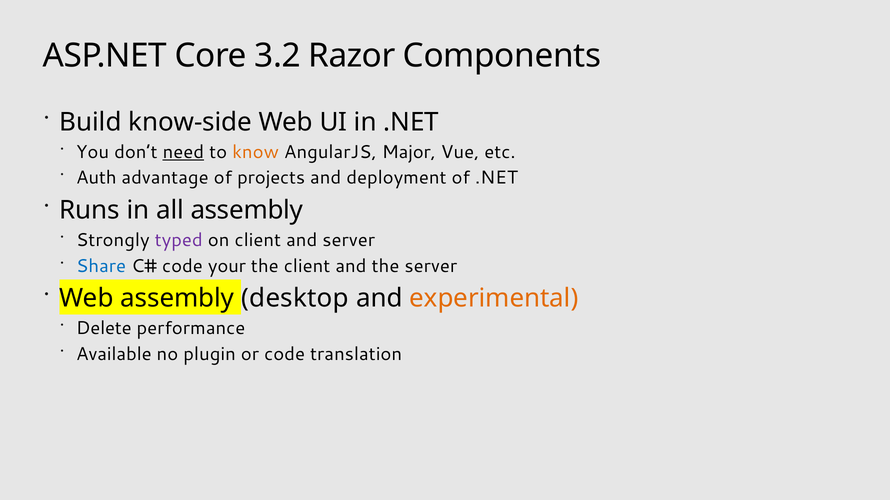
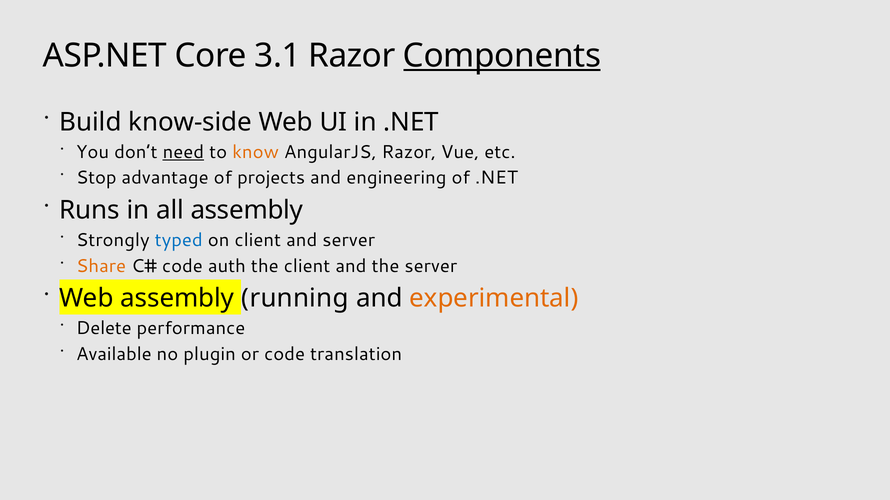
3.2: 3.2 -> 3.1
Components underline: none -> present
AngularJS Major: Major -> Razor
Auth: Auth -> Stop
deployment: deployment -> engineering
typed colour: purple -> blue
Share colour: blue -> orange
your: your -> auth
desktop: desktop -> running
